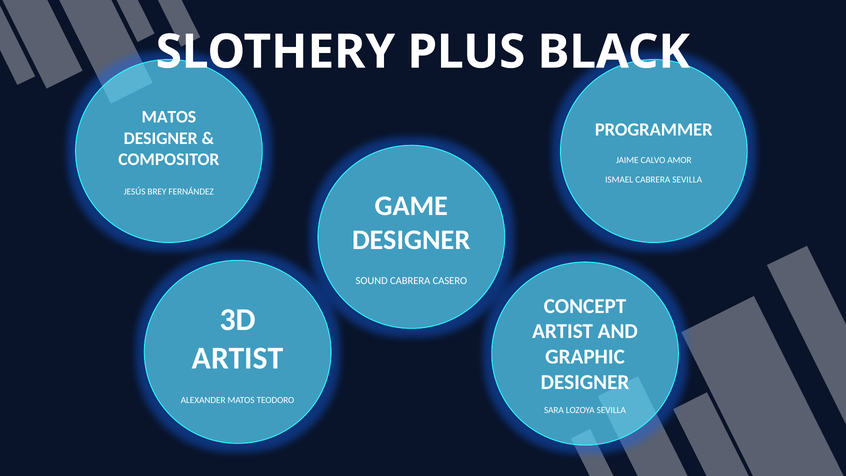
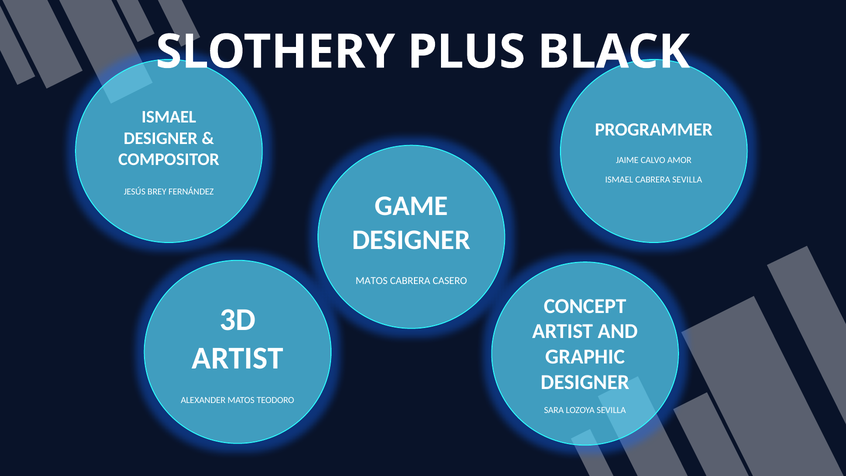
MATOS at (169, 117): MATOS -> ISMAEL
SOUND at (372, 281): SOUND -> MATOS
